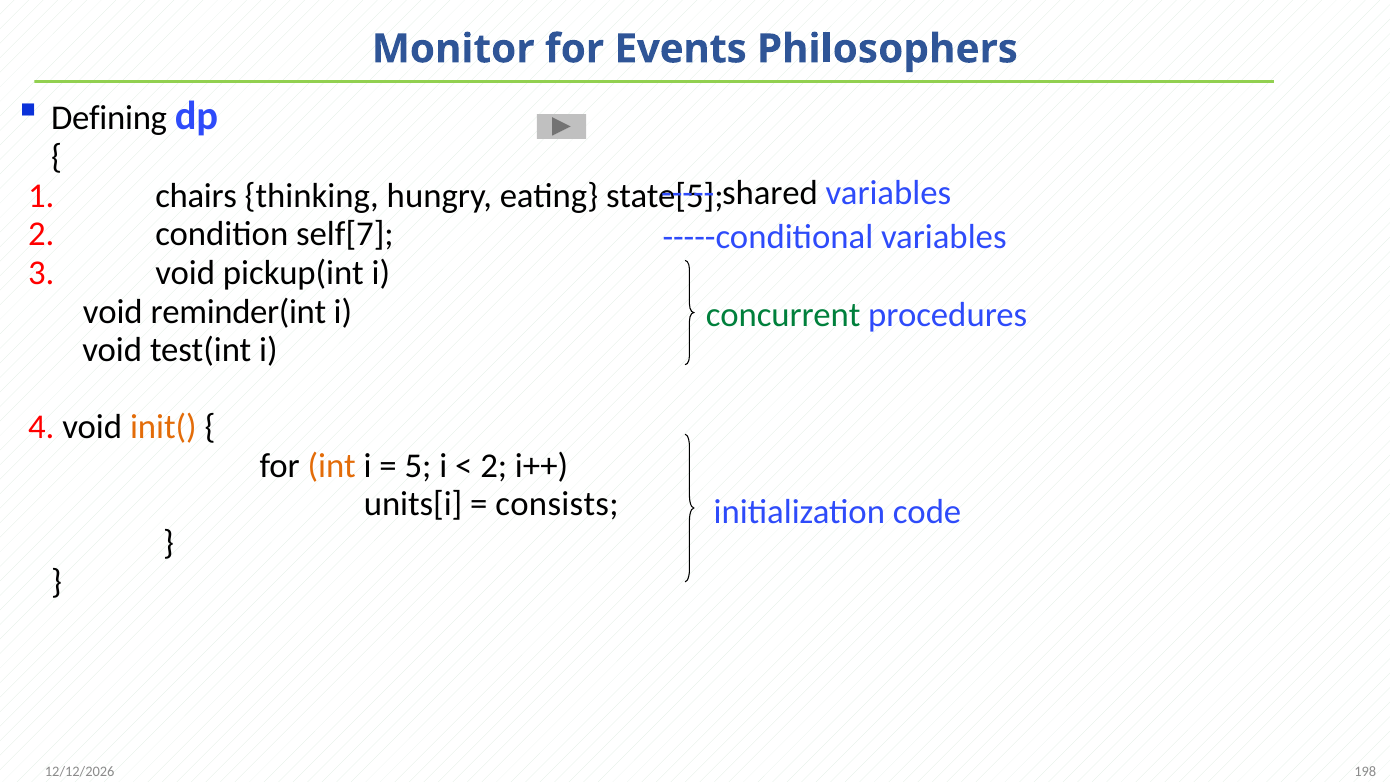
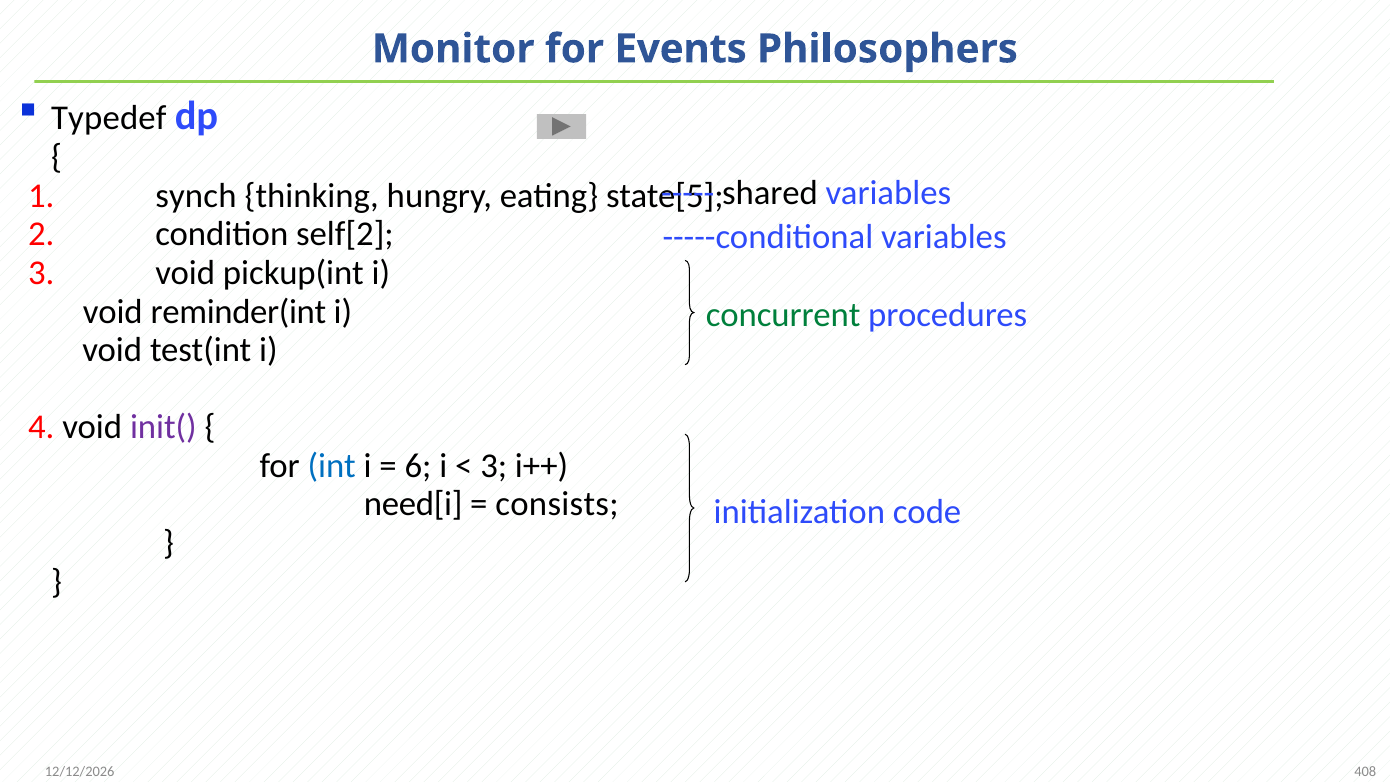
Defining: Defining -> Typedef
chairs: chairs -> synch
self[7: self[7 -> self[2
init( colour: orange -> purple
int colour: orange -> blue
5: 5 -> 6
2 at (494, 466): 2 -> 3
units[i: units[i -> need[i
198: 198 -> 408
